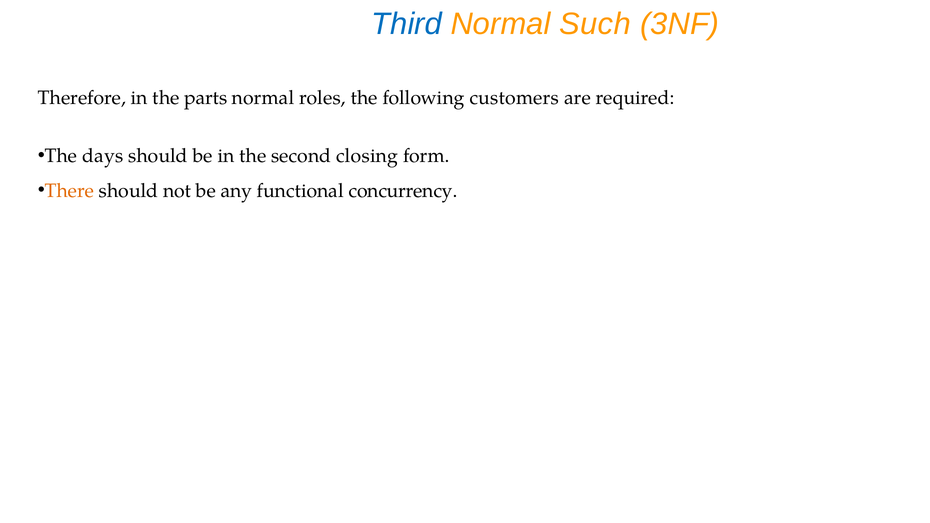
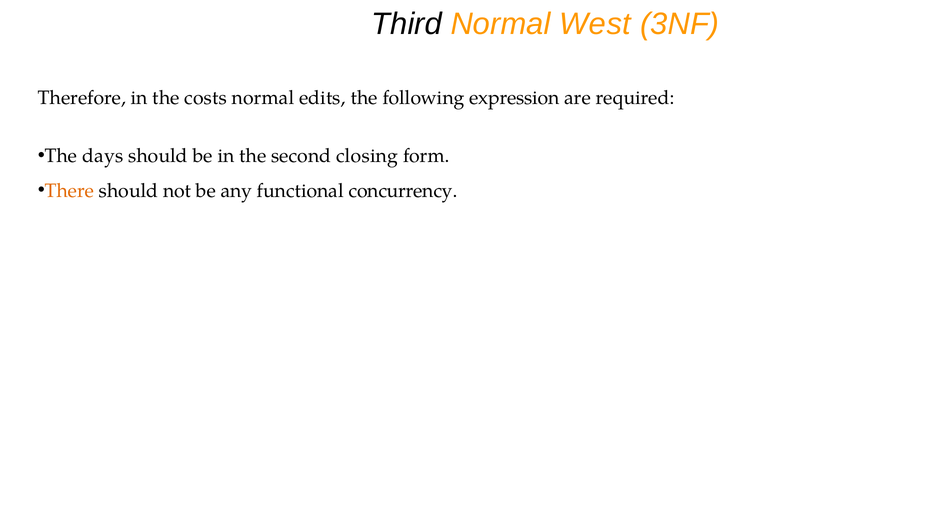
Third colour: blue -> black
Such: Such -> West
parts: parts -> costs
roles: roles -> edits
customers: customers -> expression
